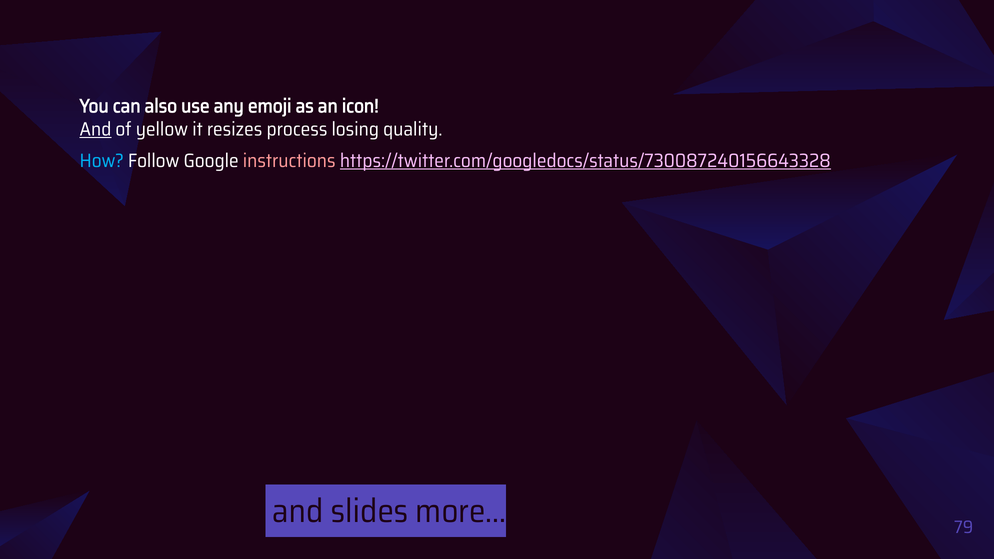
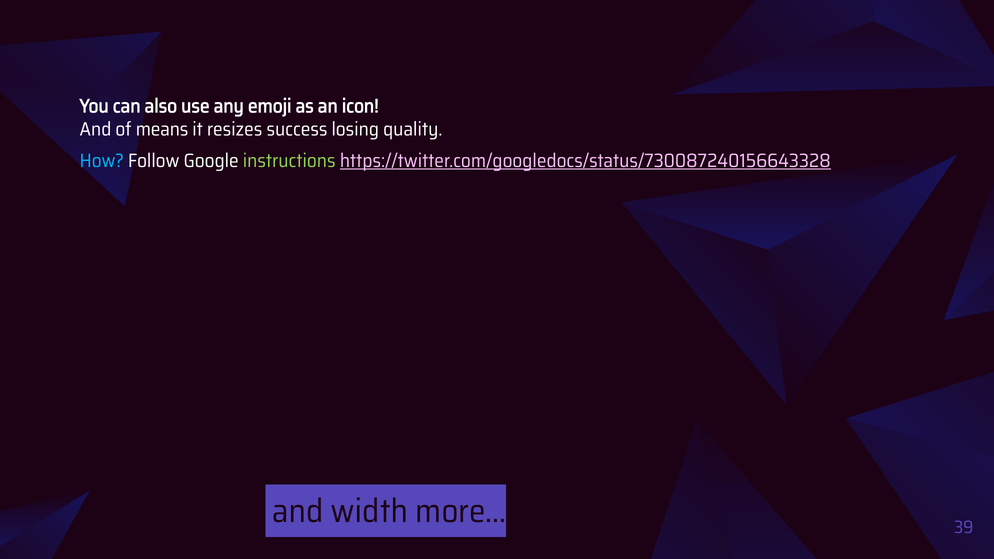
And at (95, 129) underline: present -> none
yellow: yellow -> means
process: process -> success
instructions colour: pink -> light green
slides: slides -> width
79: 79 -> 39
